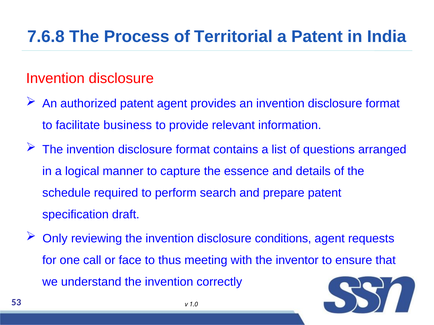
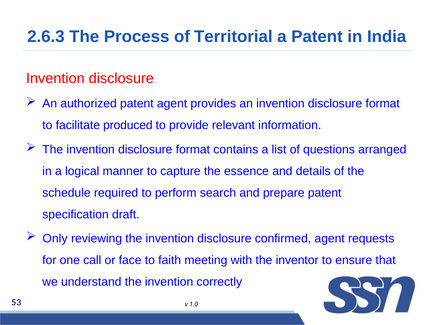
7.6.8: 7.6.8 -> 2.6.3
business: business -> produced
conditions: conditions -> confirmed
thus: thus -> faith
